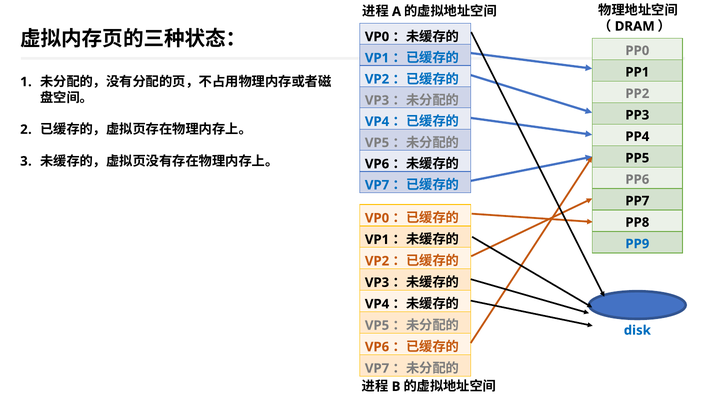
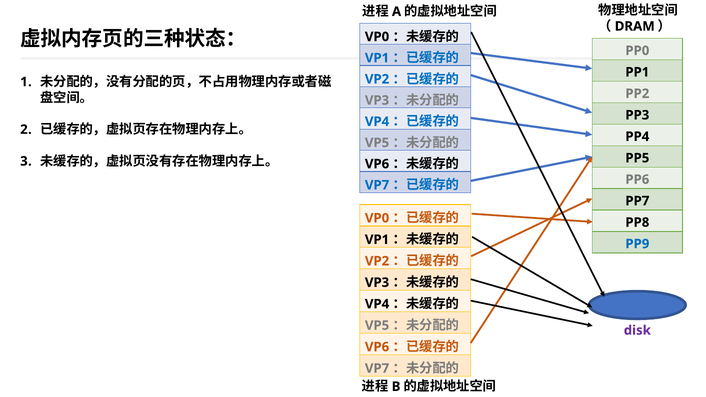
disk colour: blue -> purple
